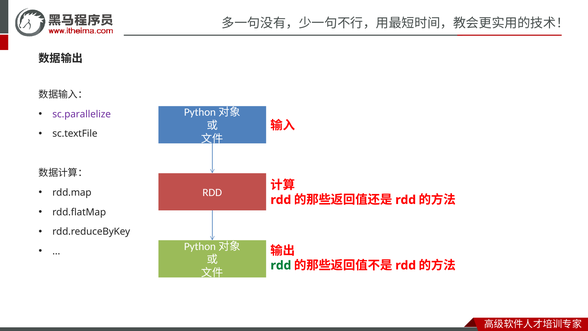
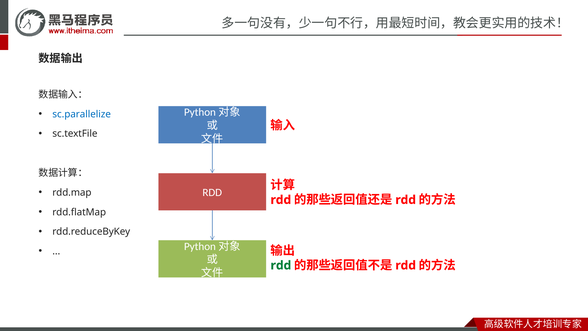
sc.parallelize colour: purple -> blue
